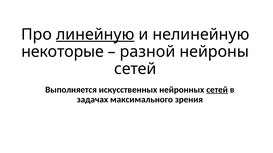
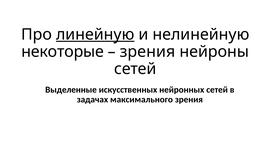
разной at (148, 52): разной -> зрения
Выполняется: Выполняется -> Выделенные
сетей at (217, 90) underline: present -> none
